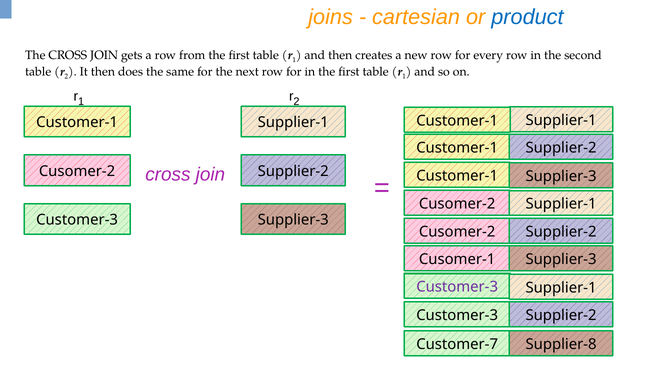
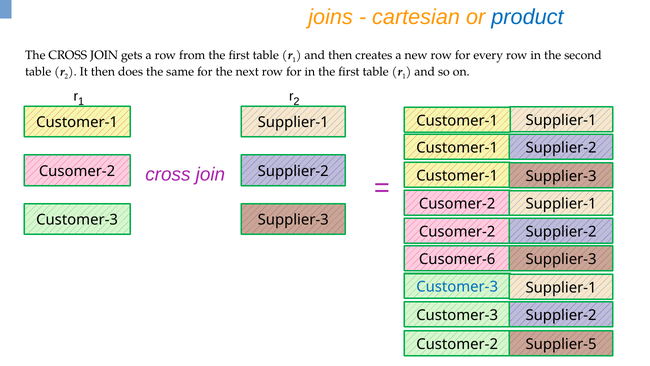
Cusomer-1: Cusomer-1 -> Cusomer-6
Customer-3 at (457, 287) colour: purple -> blue
Customer-7: Customer-7 -> Customer-2
Supplier-8: Supplier-8 -> Supplier-5
